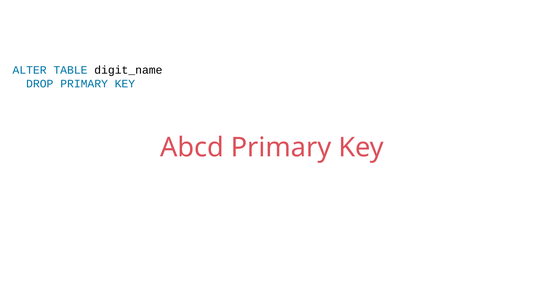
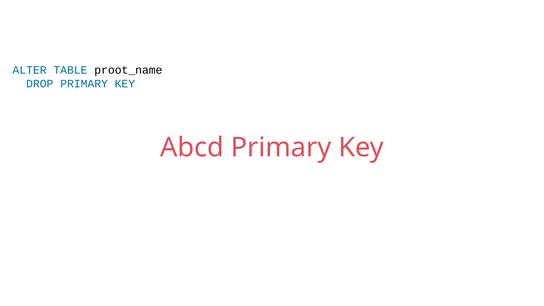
digit_name: digit_name -> proot_name
